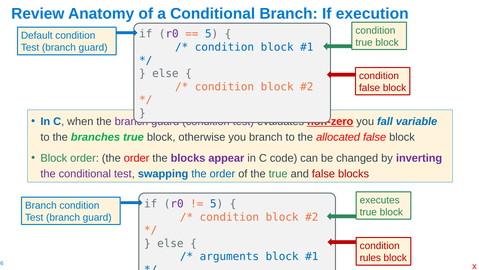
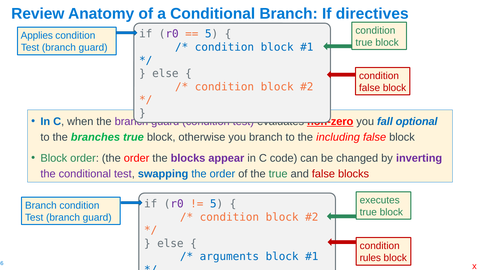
execution: execution -> directives
Default: Default -> Applies
variable: variable -> optional
allocated: allocated -> including
